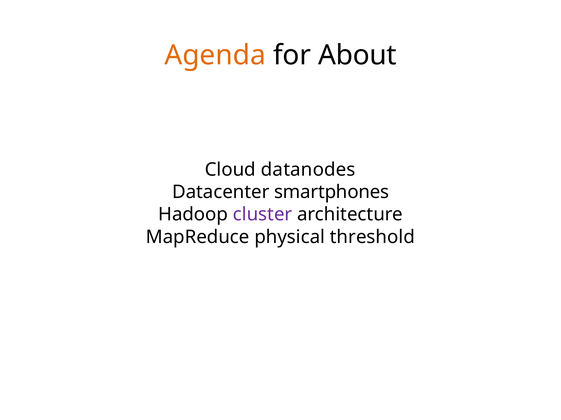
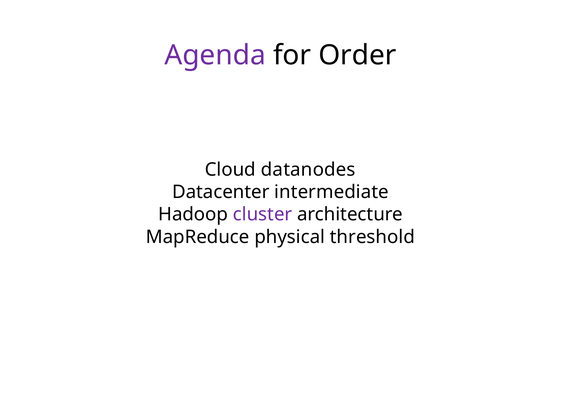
Agenda colour: orange -> purple
About: About -> Order
smartphones: smartphones -> intermediate
